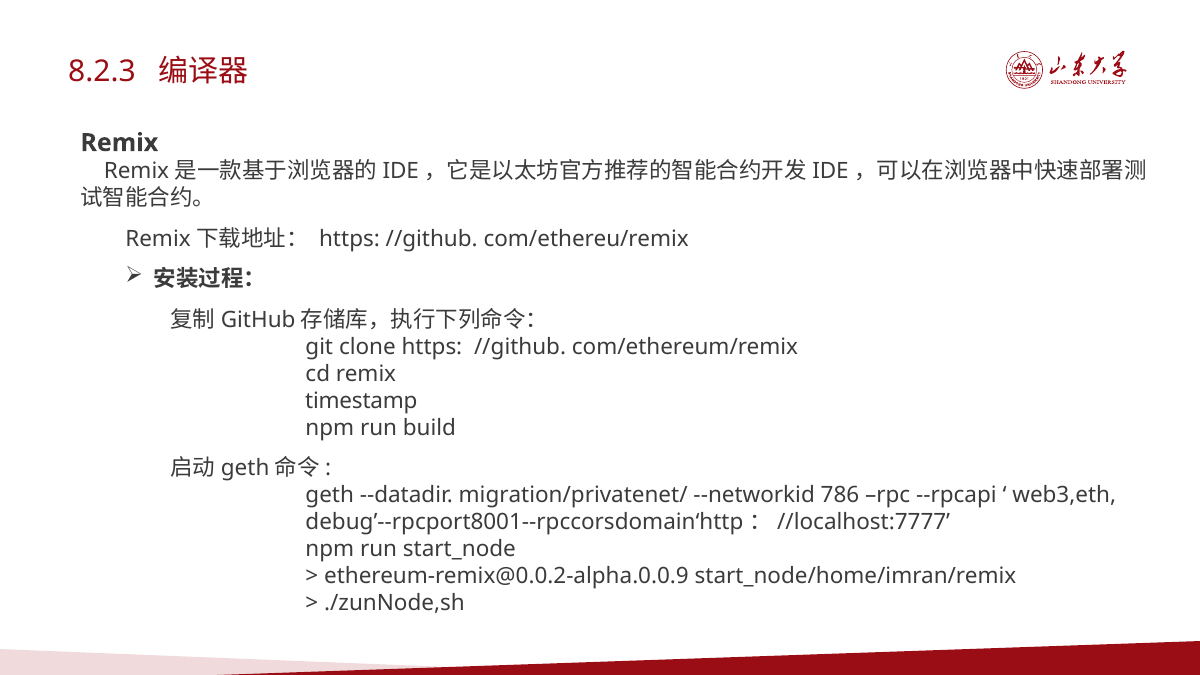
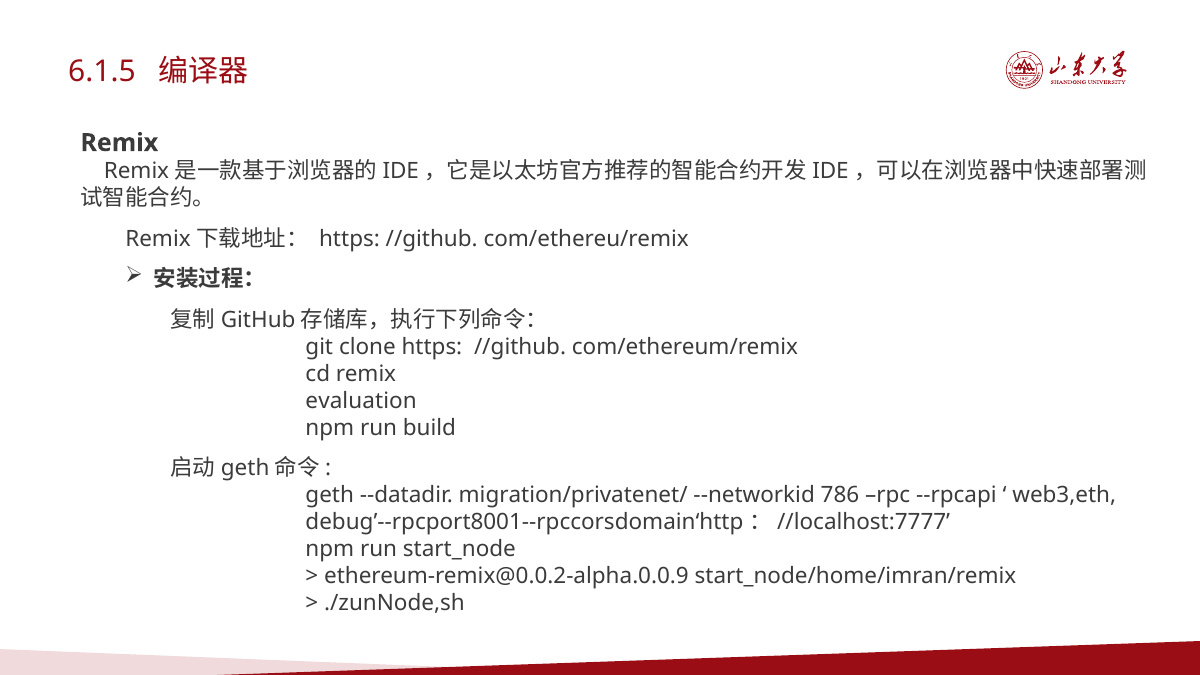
8.2.3: 8.2.3 -> 6.1.5
timestamp: timestamp -> evaluation
